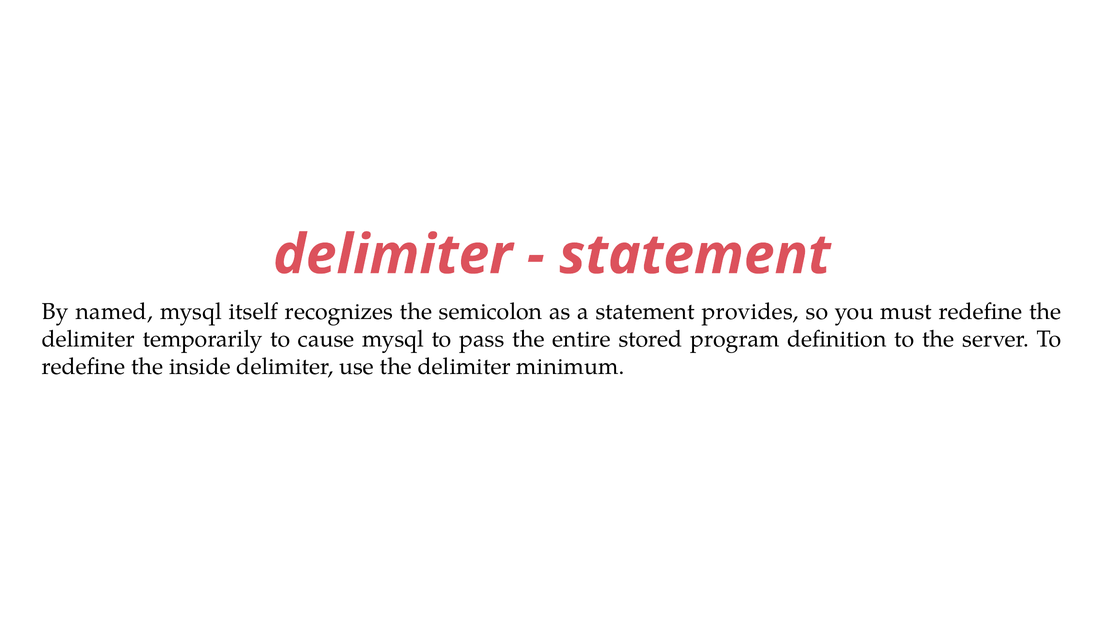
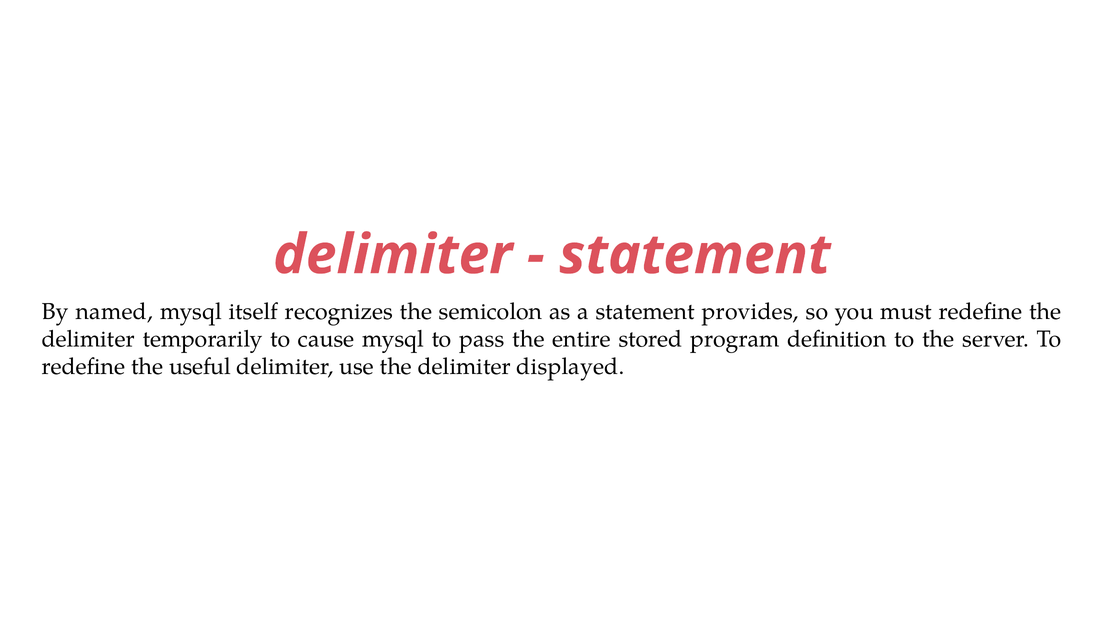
inside: inside -> useful
minimum: minimum -> displayed
